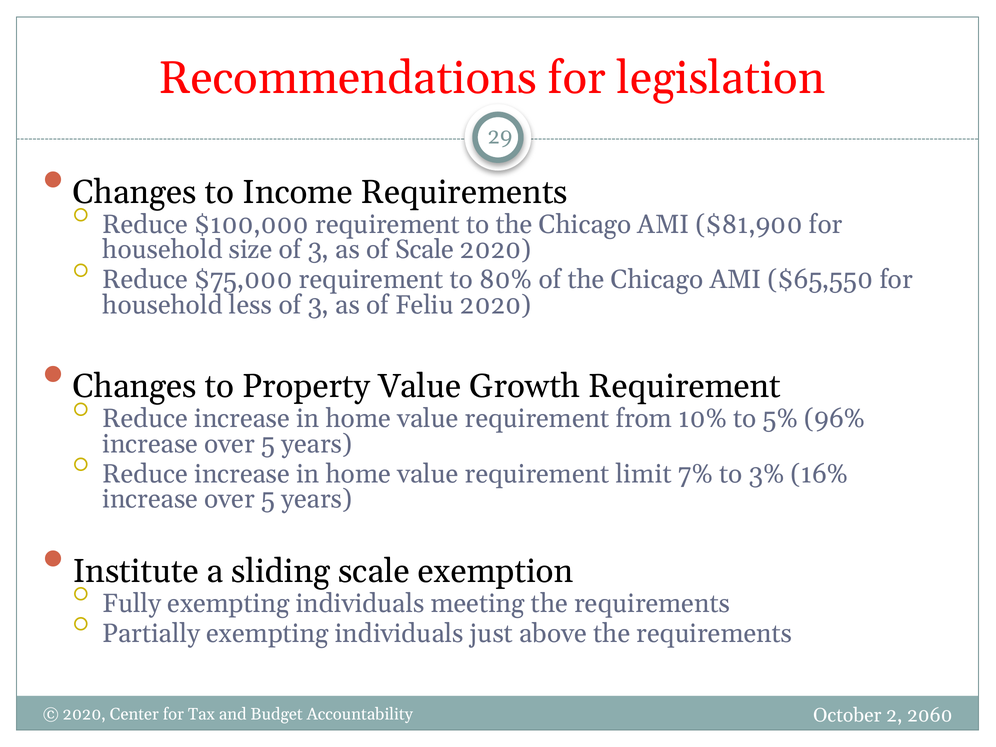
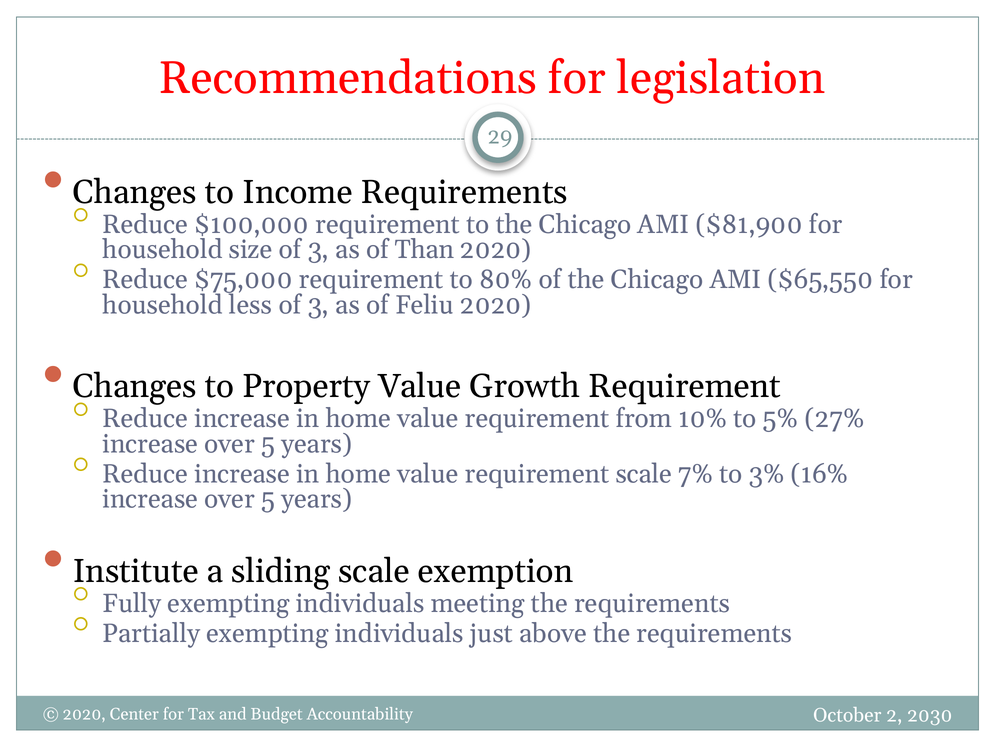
of Scale: Scale -> Than
96%: 96% -> 27%
requirement limit: limit -> scale
2060: 2060 -> 2030
